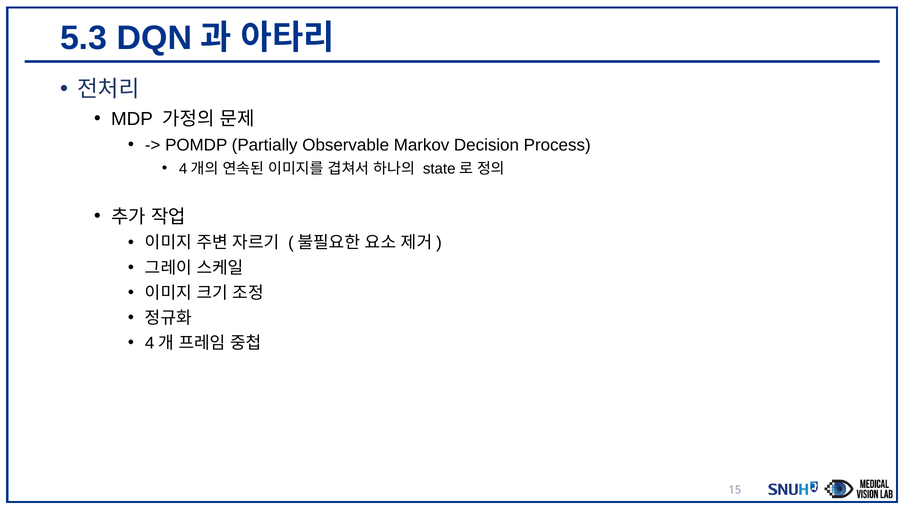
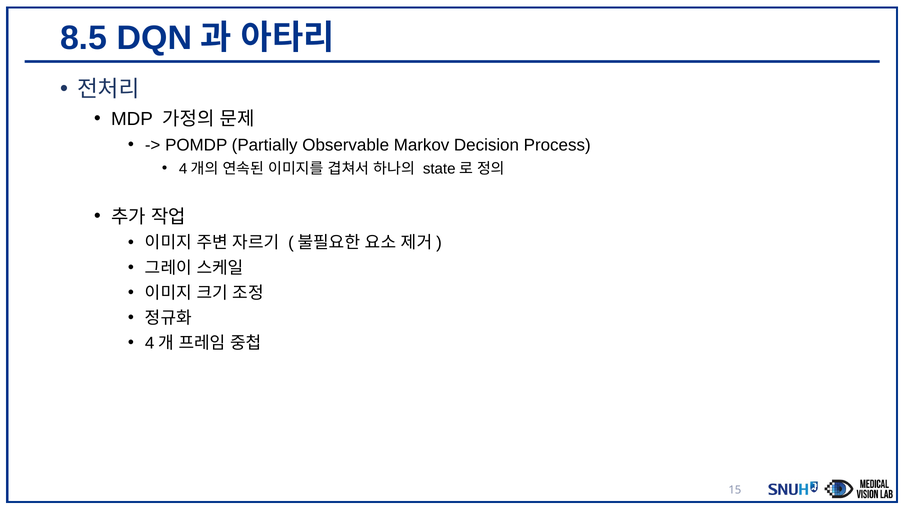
5.3: 5.3 -> 8.5
